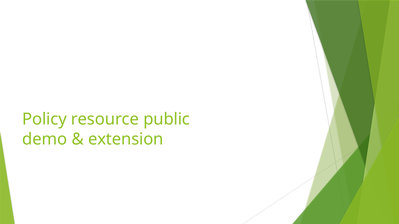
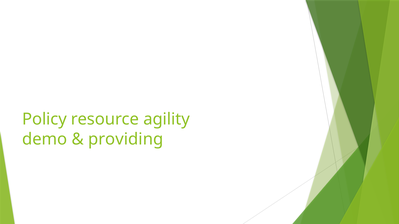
public: public -> agility
extension: extension -> providing
